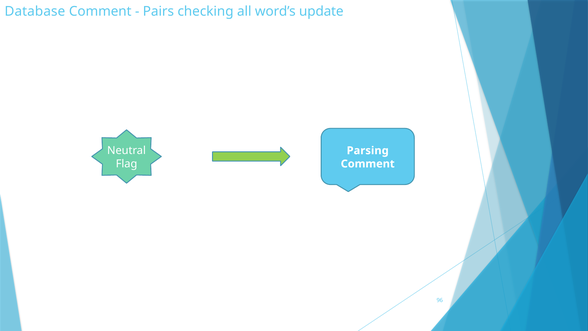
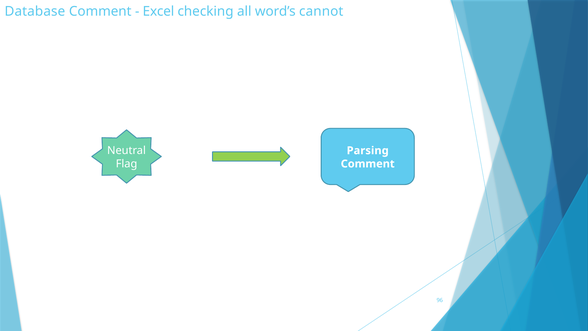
Pairs: Pairs -> Excel
update: update -> cannot
